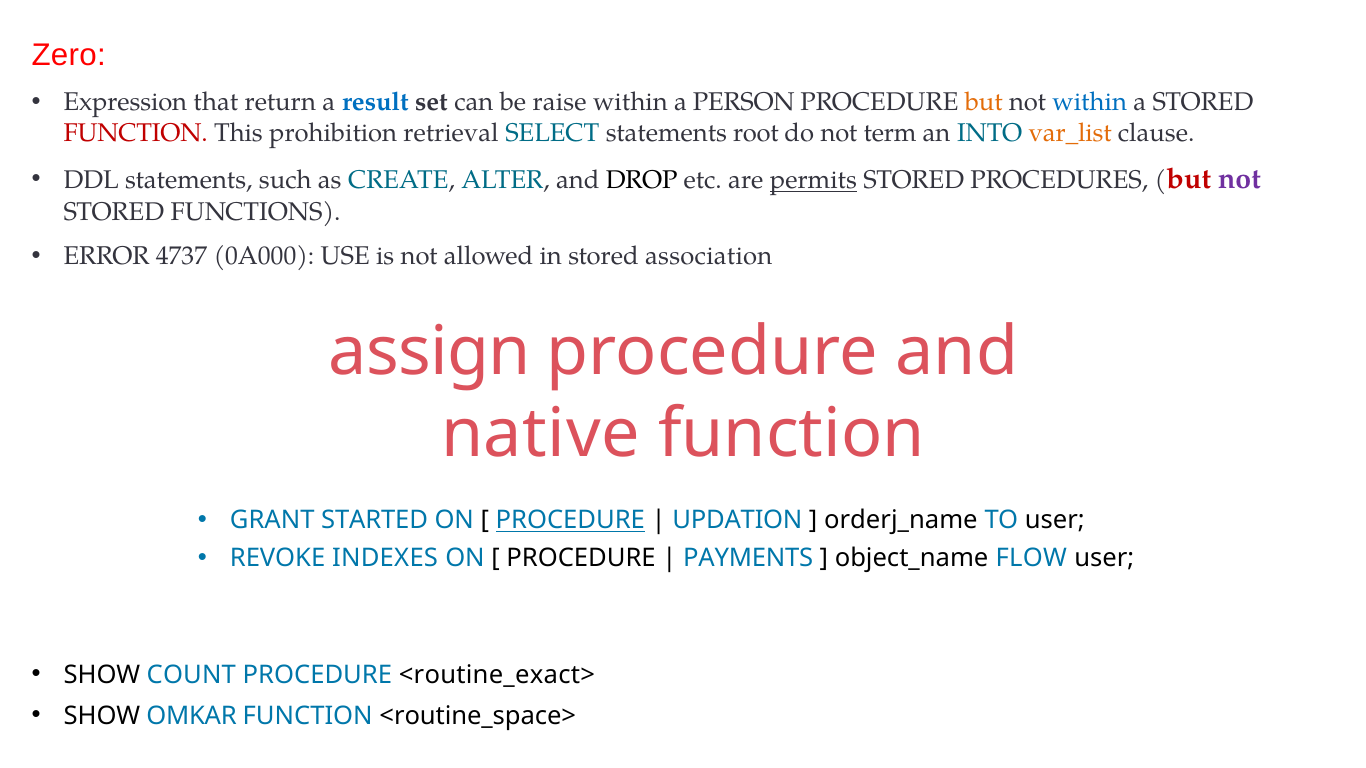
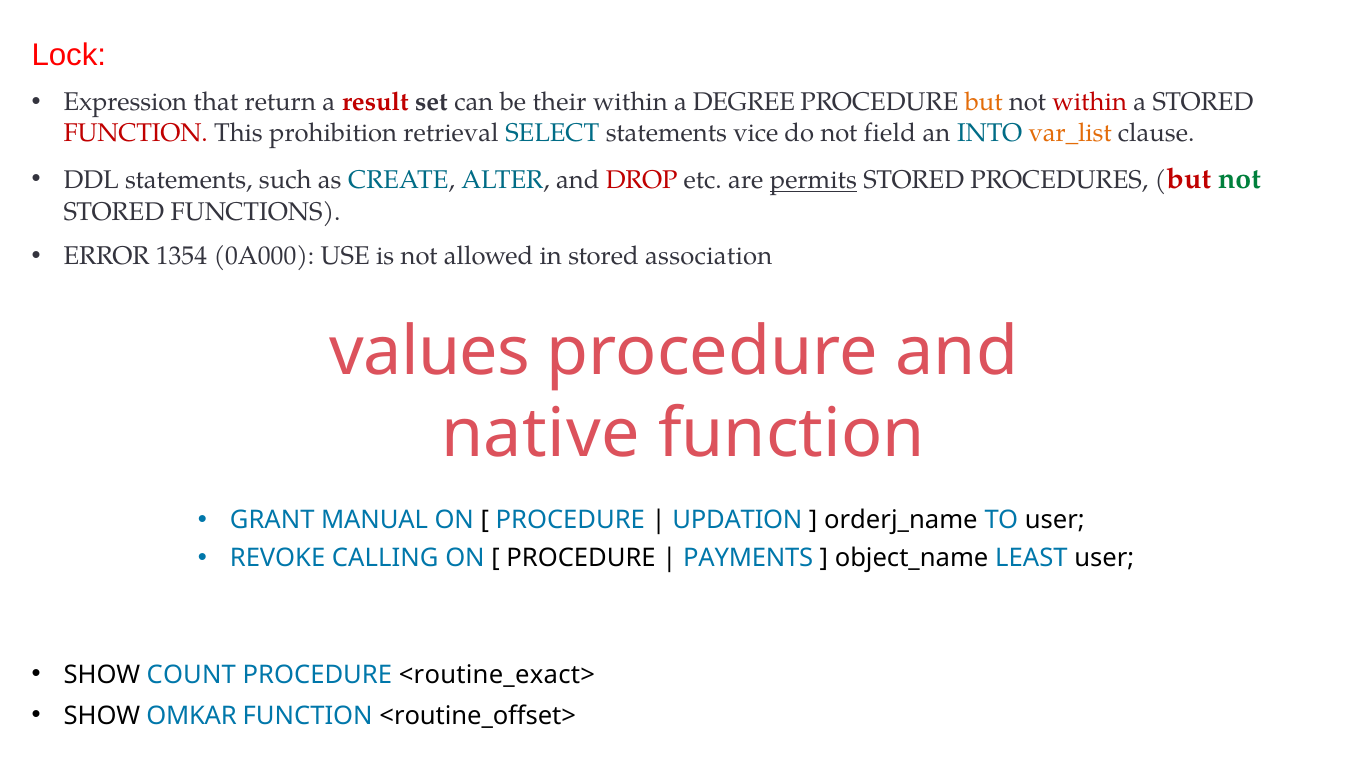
Zero: Zero -> Lock
result colour: blue -> red
raise: raise -> their
PERSON: PERSON -> DEGREE
within at (1090, 103) colour: blue -> red
root: root -> vice
term: term -> field
DROP colour: black -> red
not at (1239, 180) colour: purple -> green
4737: 4737 -> 1354
assign: assign -> values
STARTED: STARTED -> MANUAL
PROCEDURE at (570, 521) underline: present -> none
INDEXES: INDEXES -> CALLING
FLOW: FLOW -> LEAST
<routine_space>: <routine_space> -> <routine_offset>
